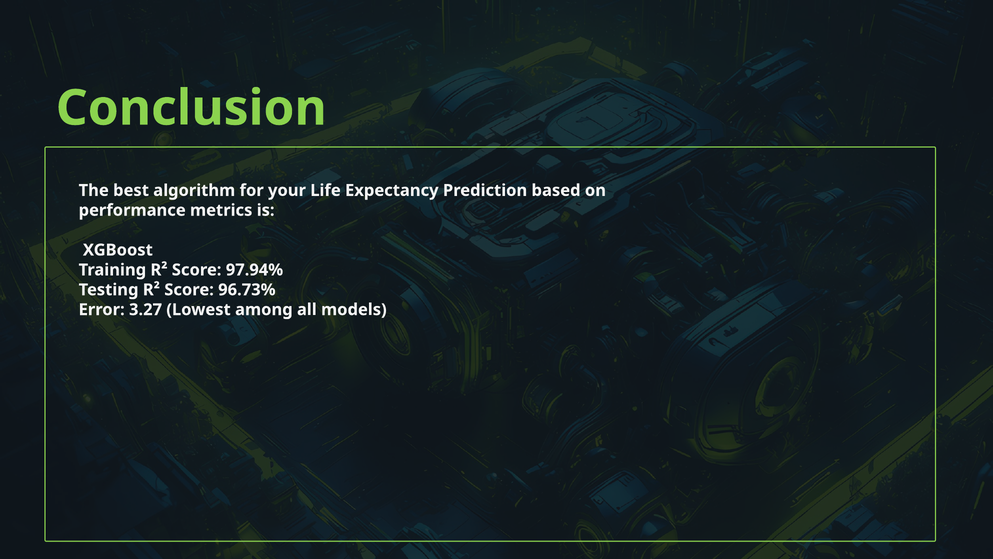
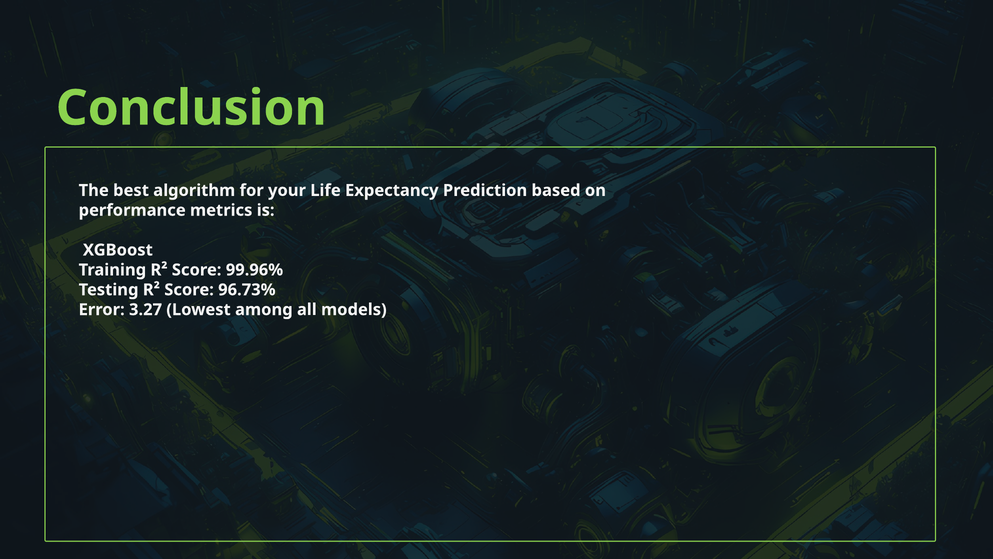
97.94%: 97.94% -> 99.96%
